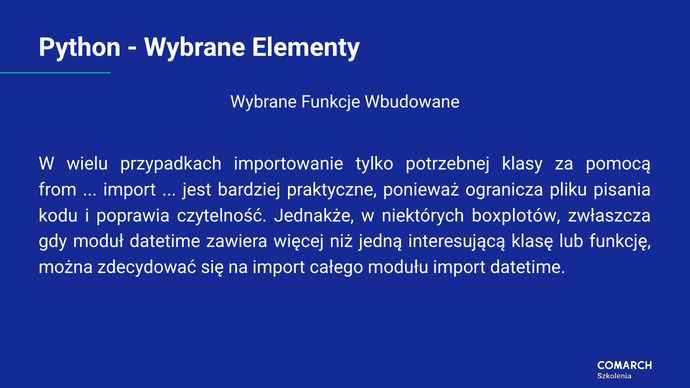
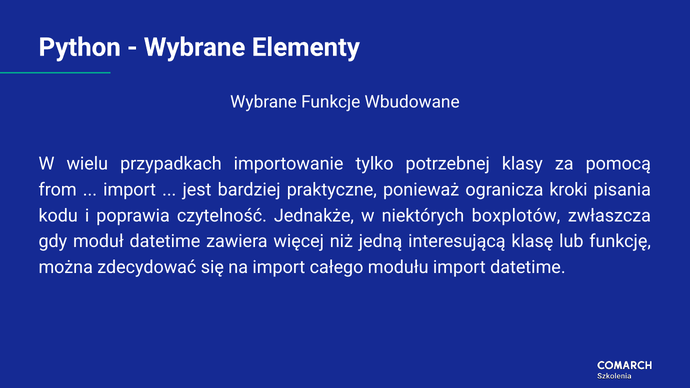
pliku: pliku -> kroki
